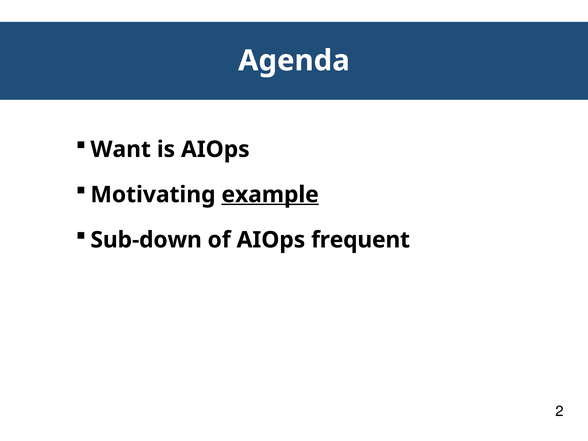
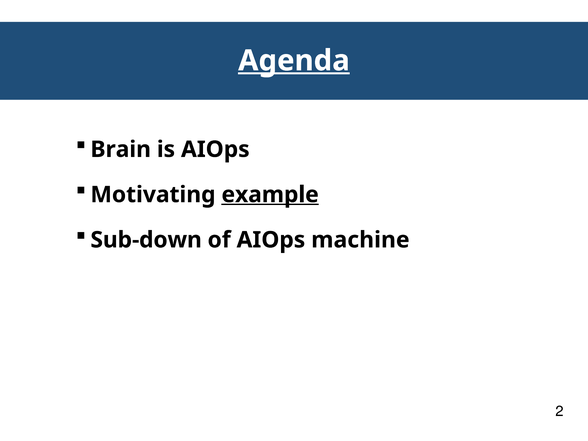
Agenda underline: none -> present
Want: Want -> Brain
frequent: frequent -> machine
